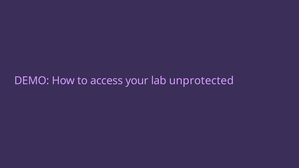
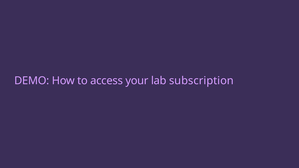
unprotected: unprotected -> subscription
